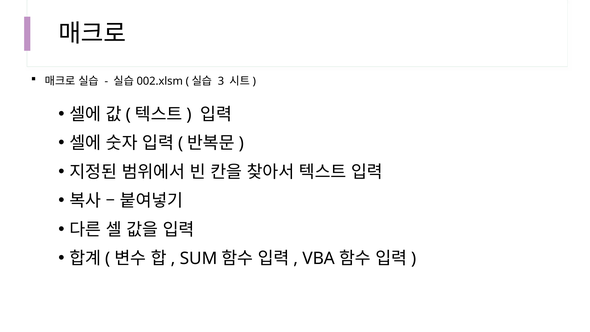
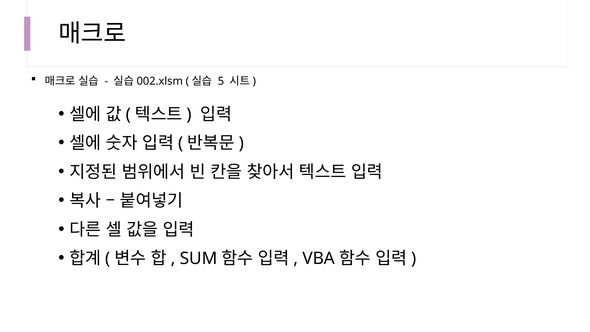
3: 3 -> 5
